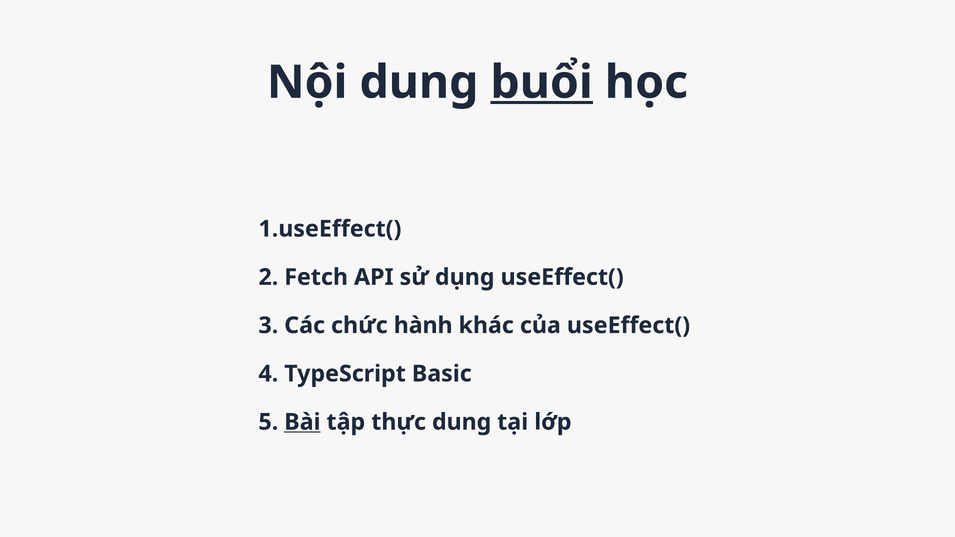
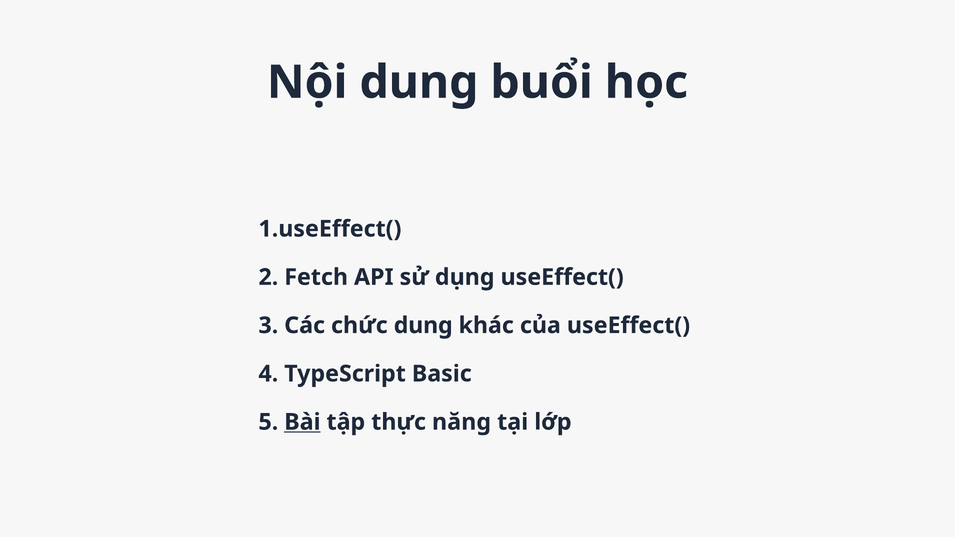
buổi underline: present -> none
chức hành: hành -> dung
thực dung: dung -> năng
